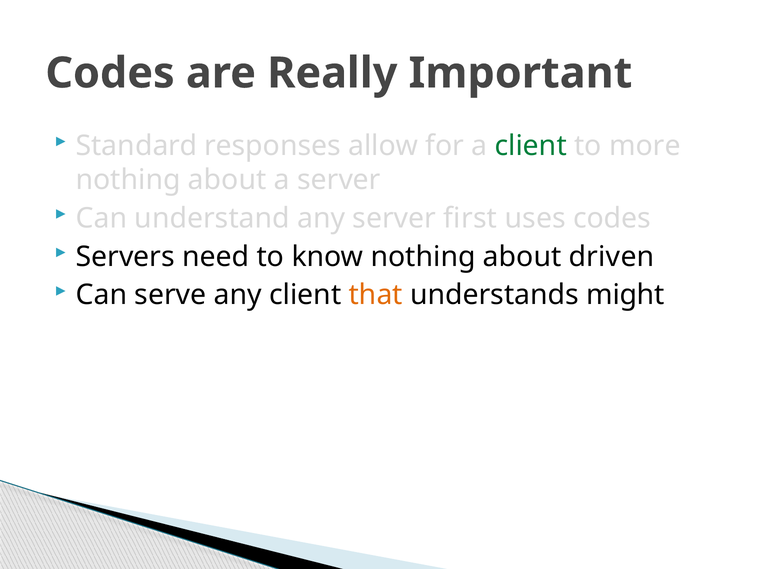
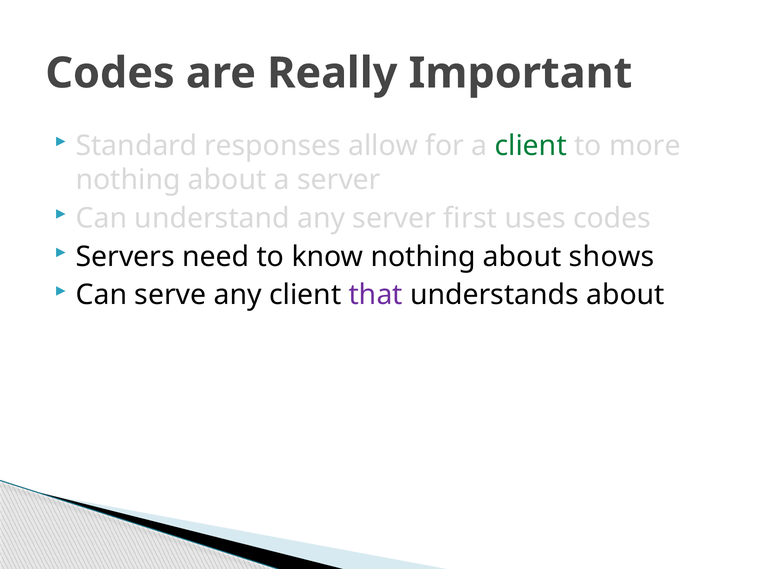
driven: driven -> shows
that colour: orange -> purple
understands might: might -> about
